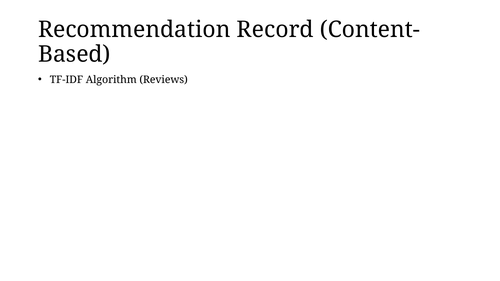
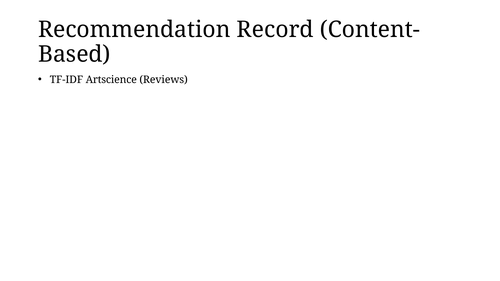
Algorithm: Algorithm -> Artscience
